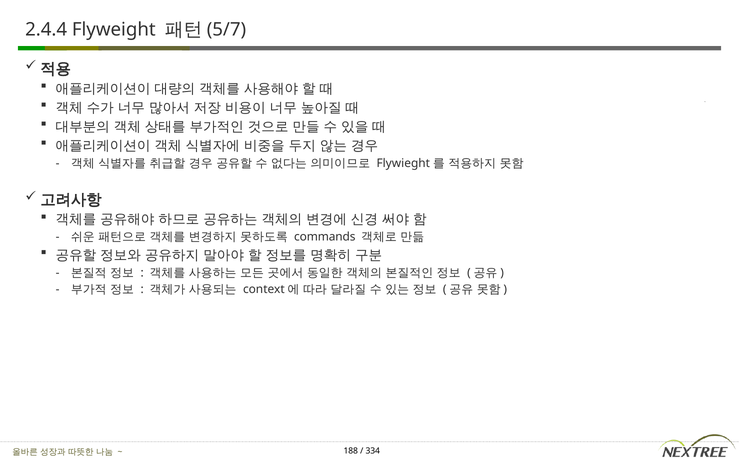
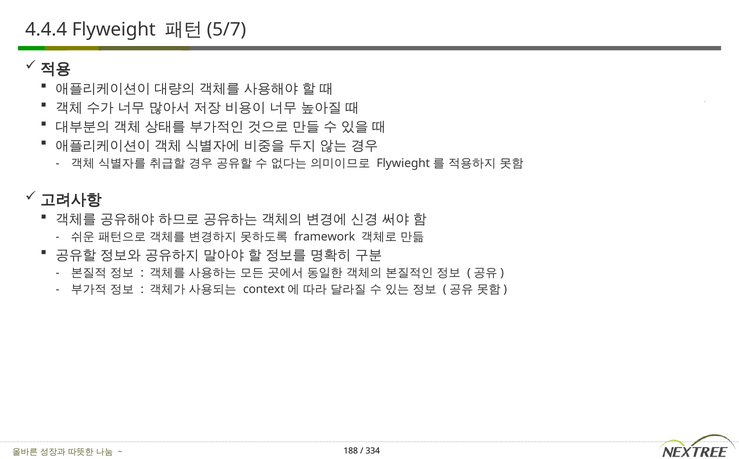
2.4.4: 2.4.4 -> 4.4.4
commands: commands -> framework
